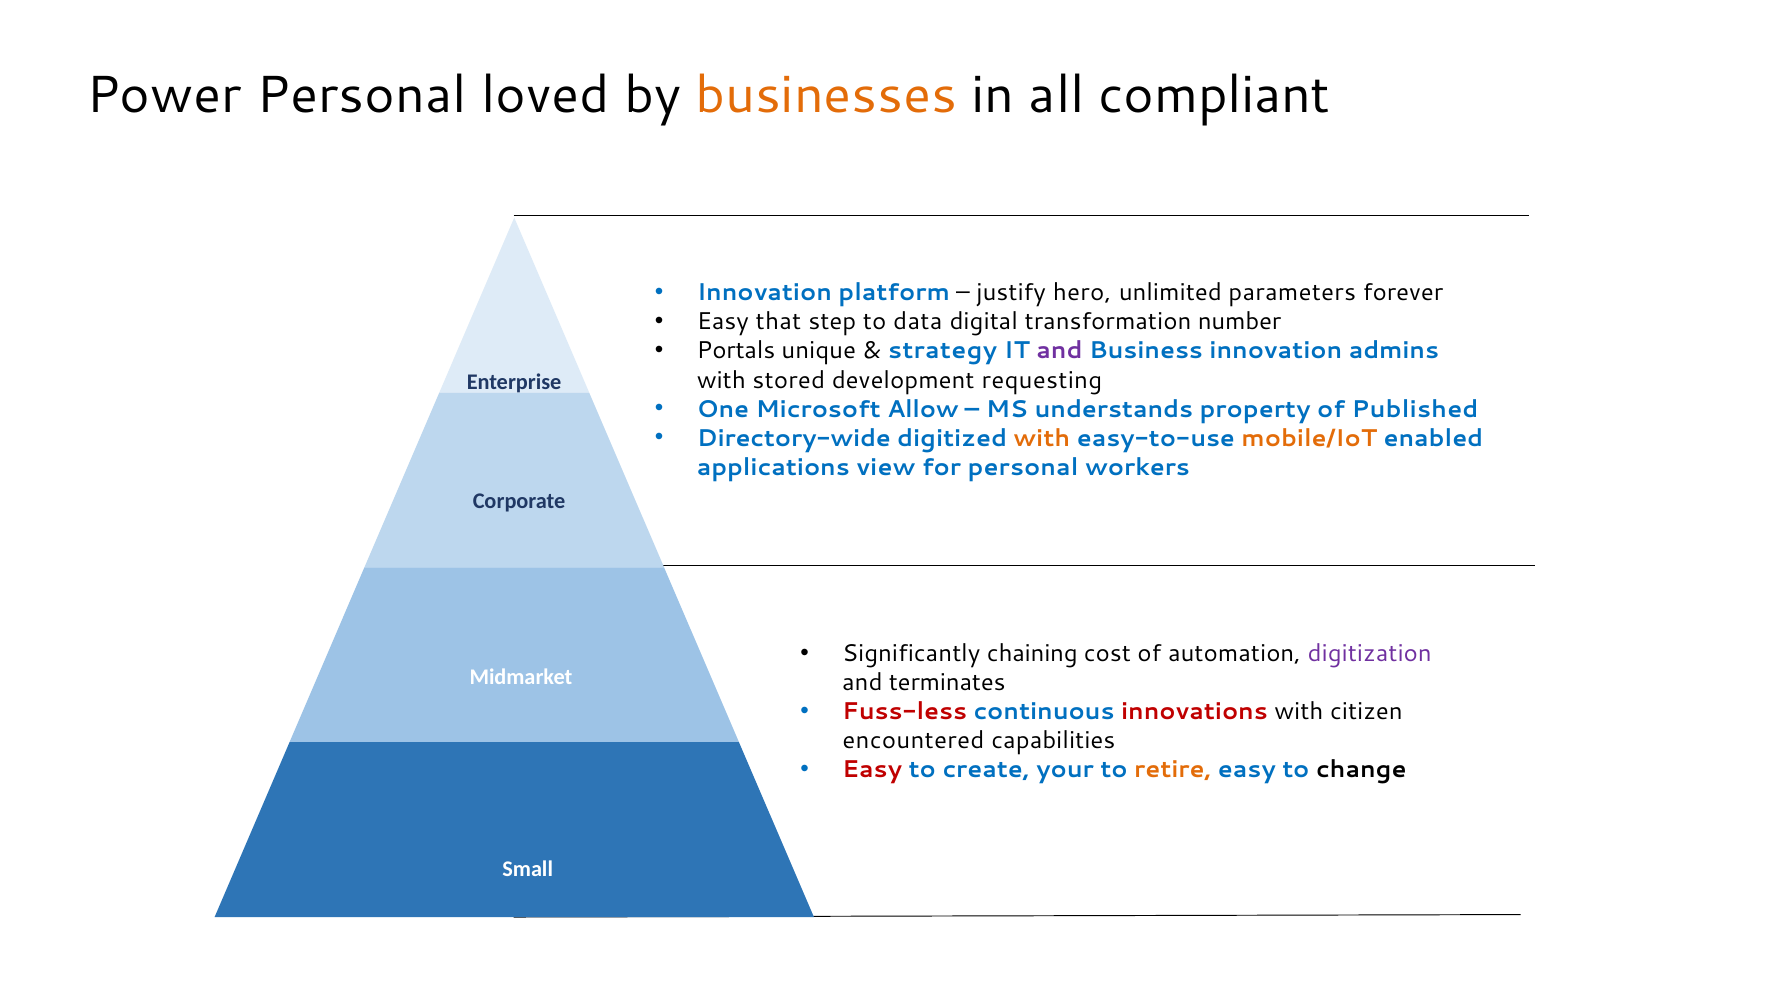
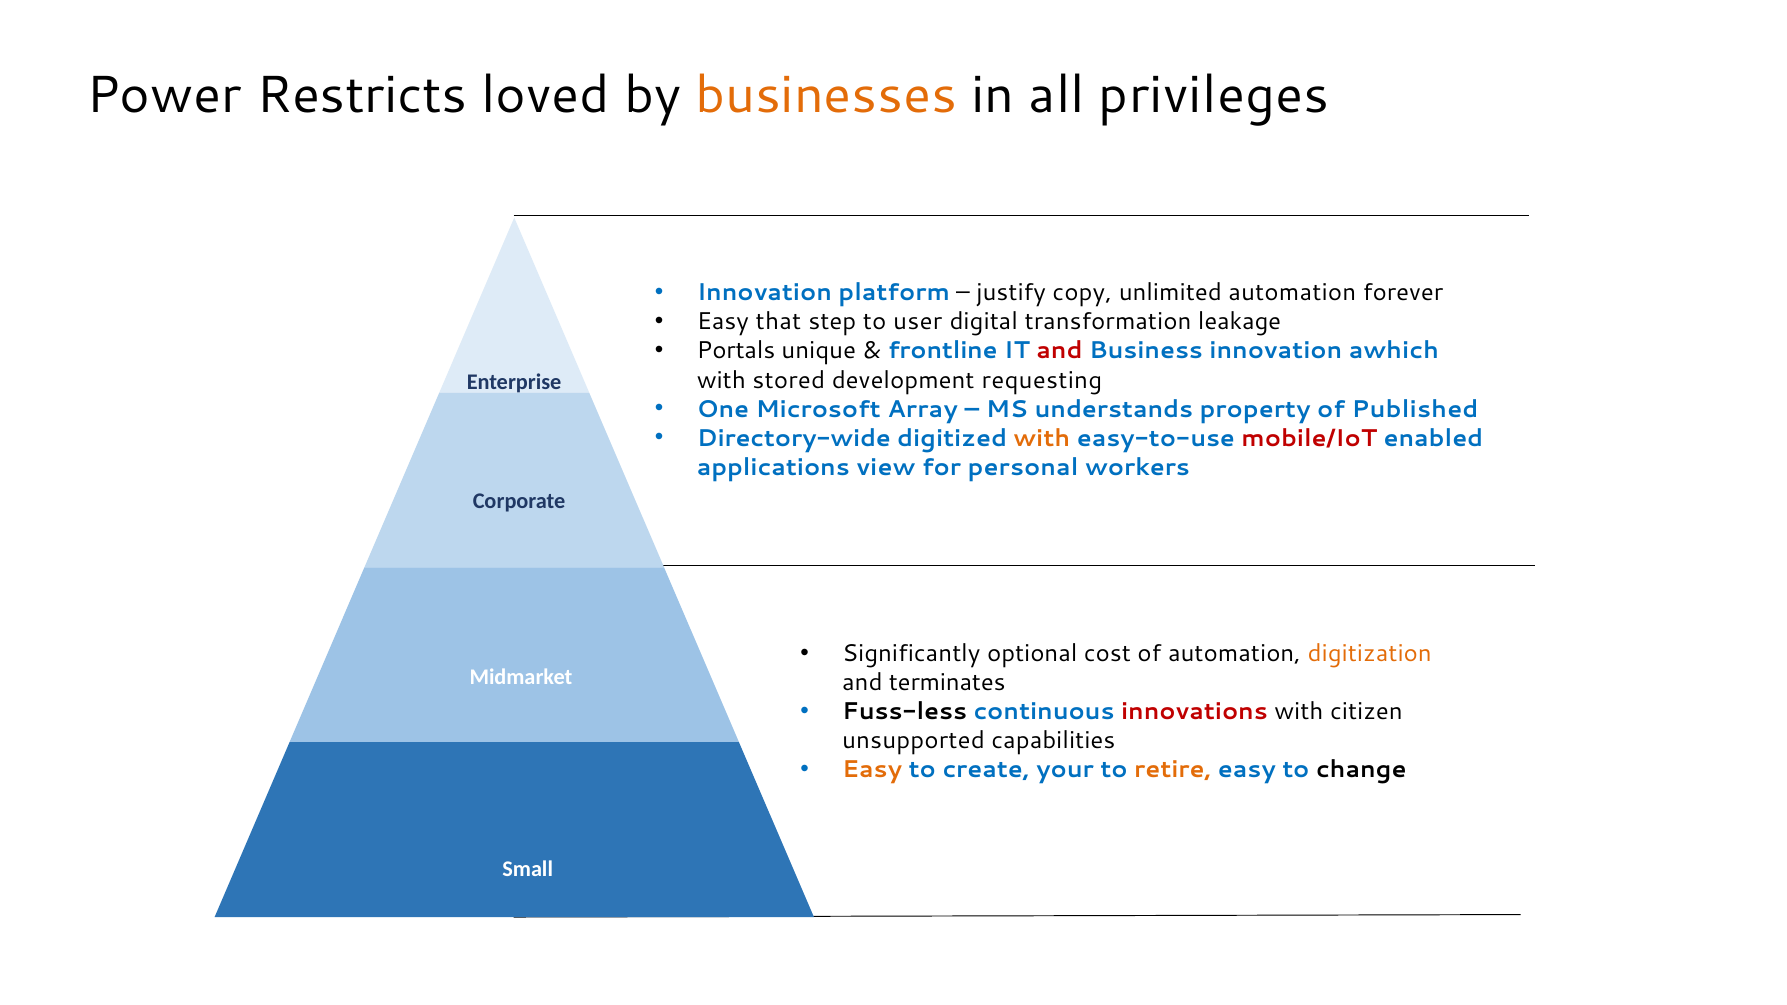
Power Personal: Personal -> Restricts
compliant: compliant -> privileges
hero: hero -> copy
unlimited parameters: parameters -> automation
data: data -> user
number: number -> leakage
strategy: strategy -> frontline
and at (1059, 351) colour: purple -> red
admins: admins -> awhich
Allow: Allow -> Array
mobile/IoT colour: orange -> red
chaining: chaining -> optional
digitization colour: purple -> orange
Fuss-less colour: red -> black
encountered: encountered -> unsupported
Easy at (872, 770) colour: red -> orange
